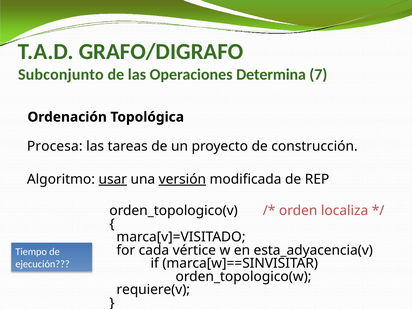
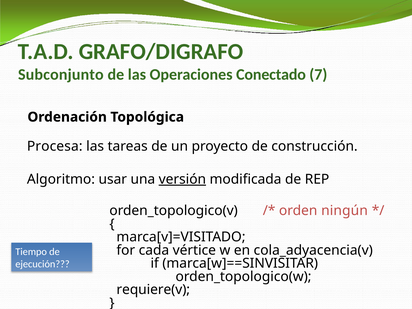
Determina: Determina -> Conectado
usar underline: present -> none
localiza: localiza -> ningún
esta_adyacencia(v: esta_adyacencia(v -> cola_adyacencia(v
